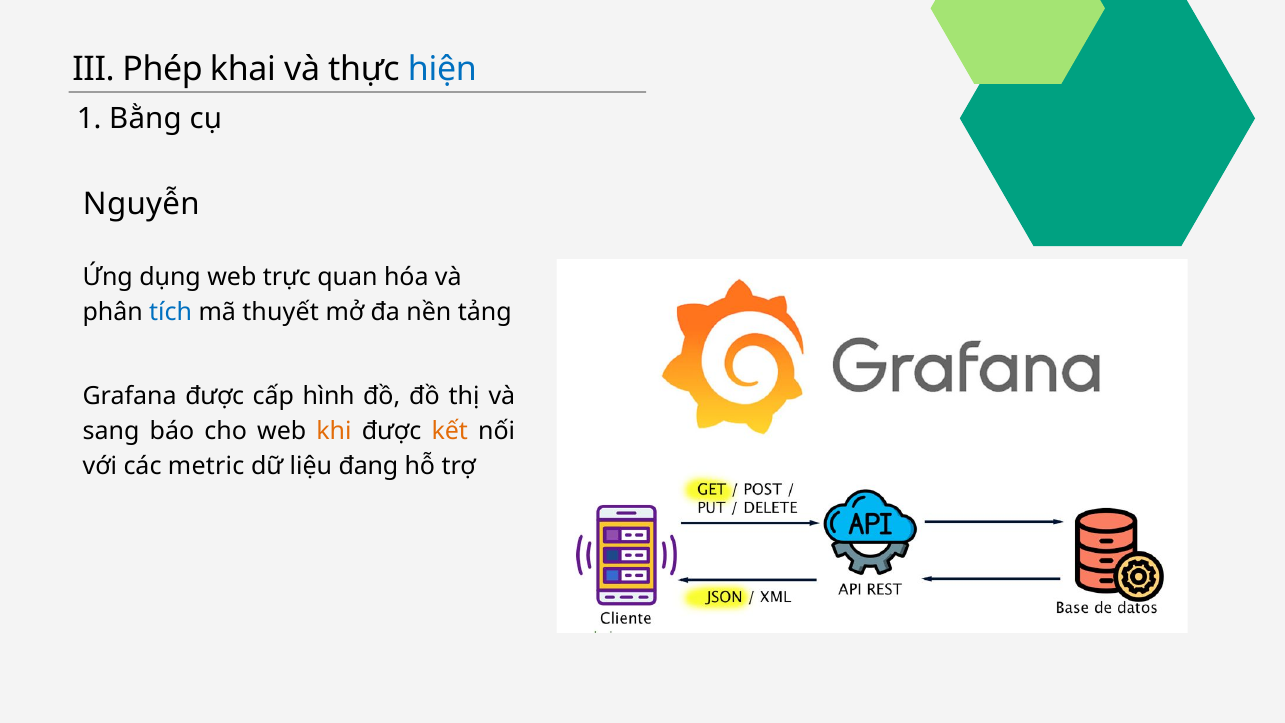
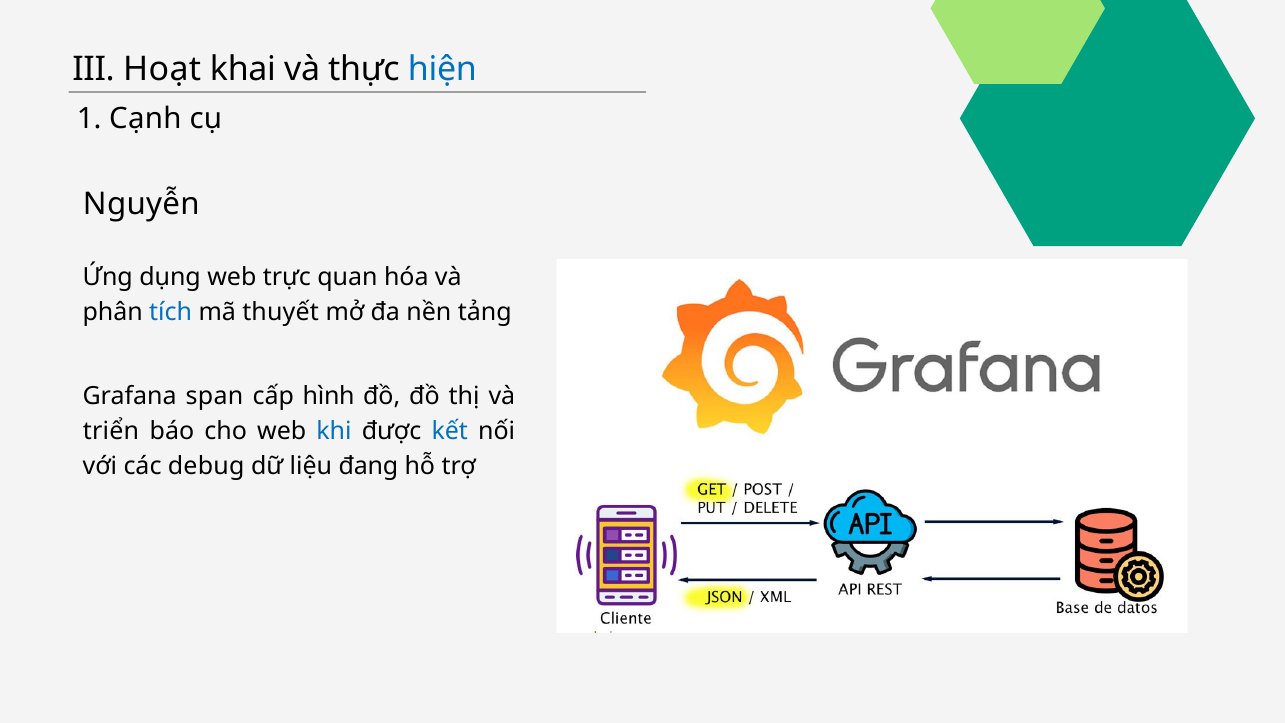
Phép: Phép -> Hoạt
Bằng: Bằng -> Cạnh
Grafana được: được -> span
sang: sang -> triển
khi colour: orange -> blue
kết colour: orange -> blue
metric: metric -> debug
